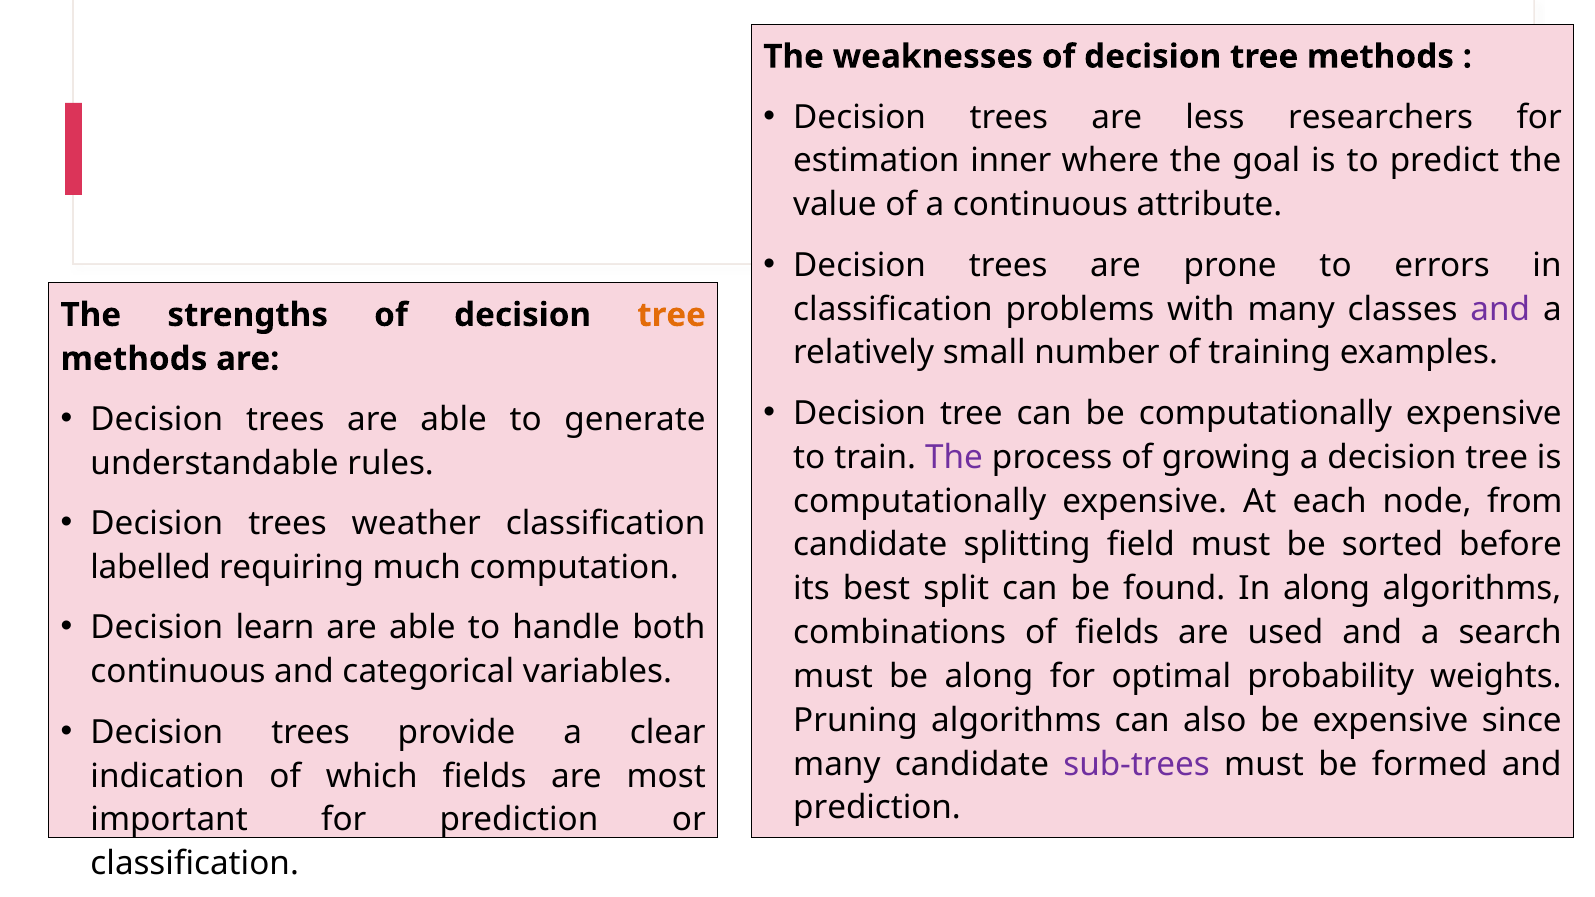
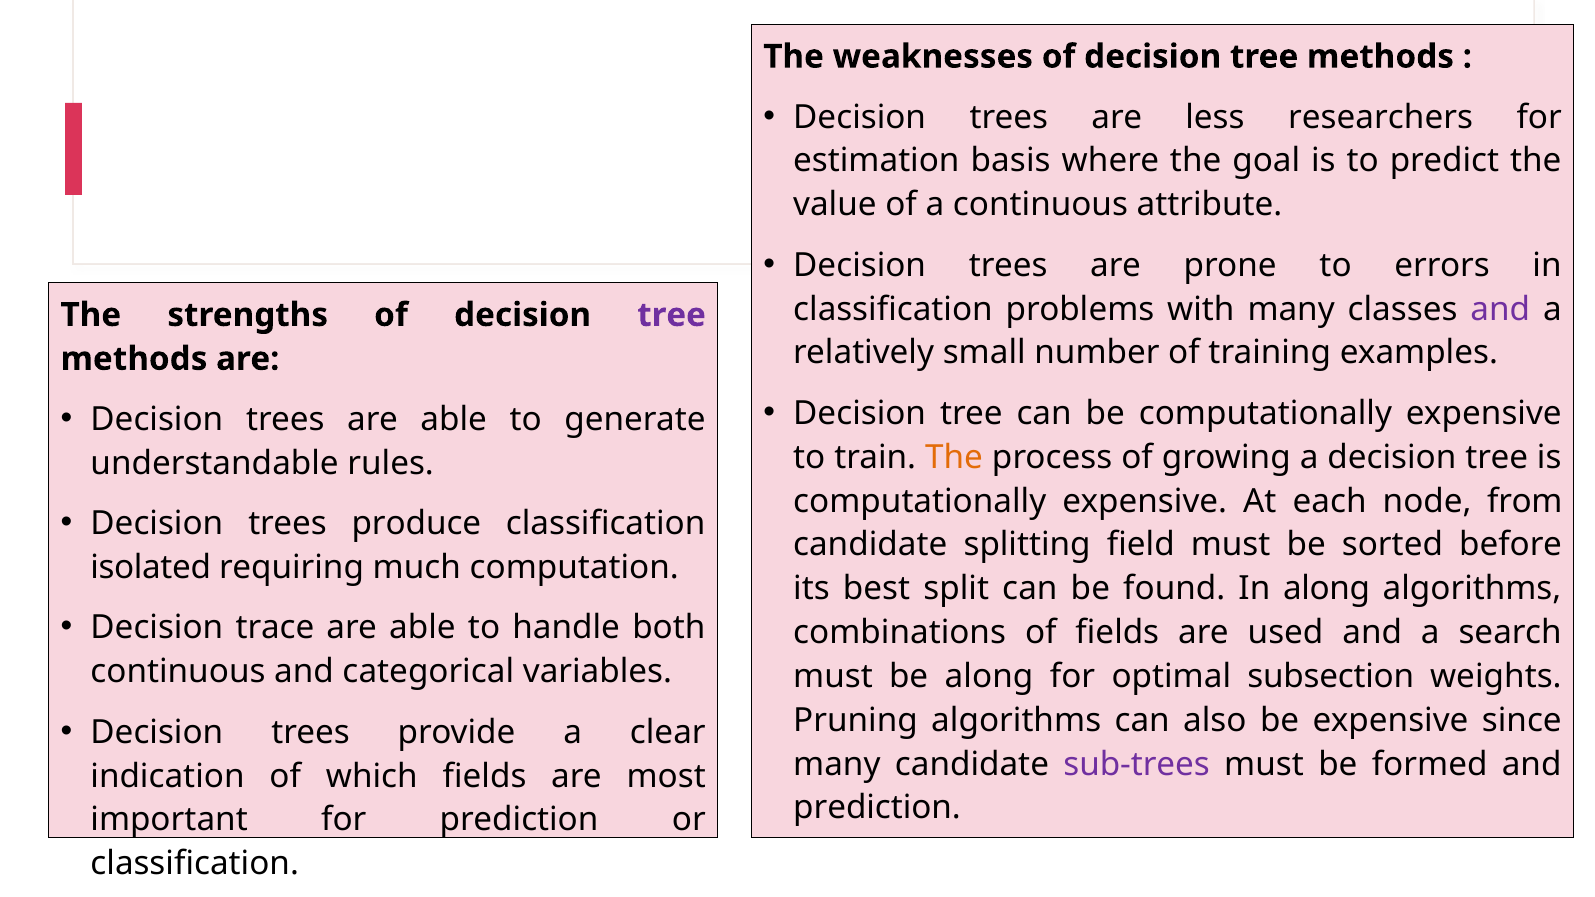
inner: inner -> basis
tree at (672, 315) colour: orange -> purple
The at (954, 457) colour: purple -> orange
weather: weather -> produce
labelled: labelled -> isolated
learn: learn -> trace
probability: probability -> subsection
